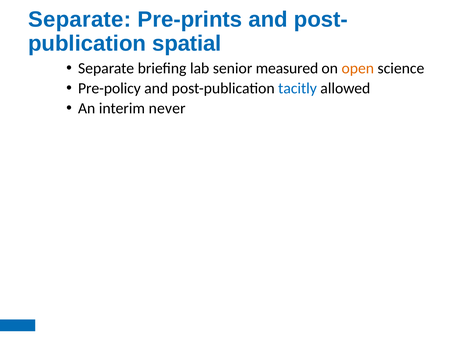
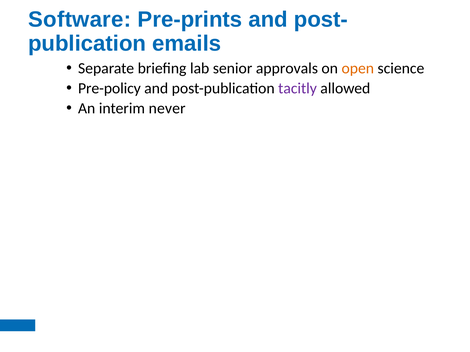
Separate at (80, 20): Separate -> Software
spatial: spatial -> emails
measured: measured -> approvals
tacitly colour: blue -> purple
